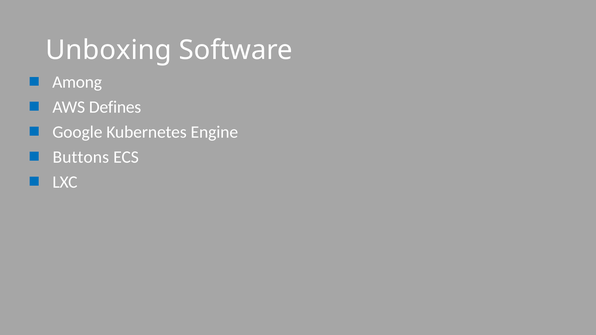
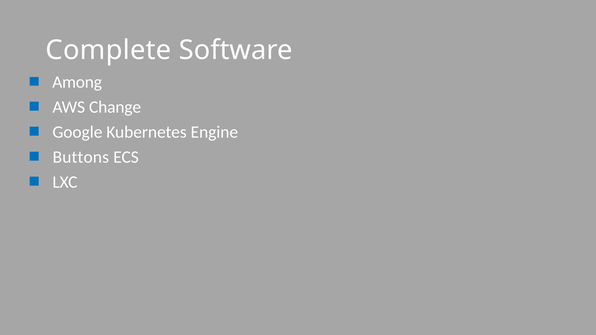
Unboxing: Unboxing -> Complete
Defines: Defines -> Change
